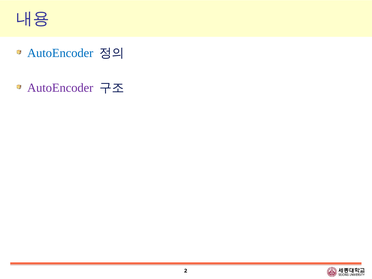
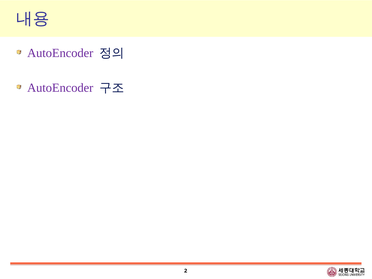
AutoEncoder at (60, 53) colour: blue -> purple
